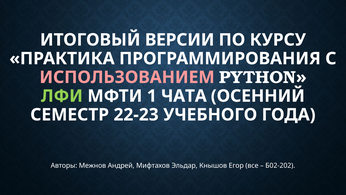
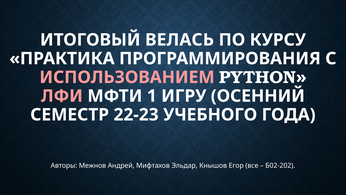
ВЕРСИИ: ВЕРСИИ -> ВЕЛАСЬ
ЛФИ colour: light green -> pink
ЧАТА: ЧАТА -> ИГРУ
